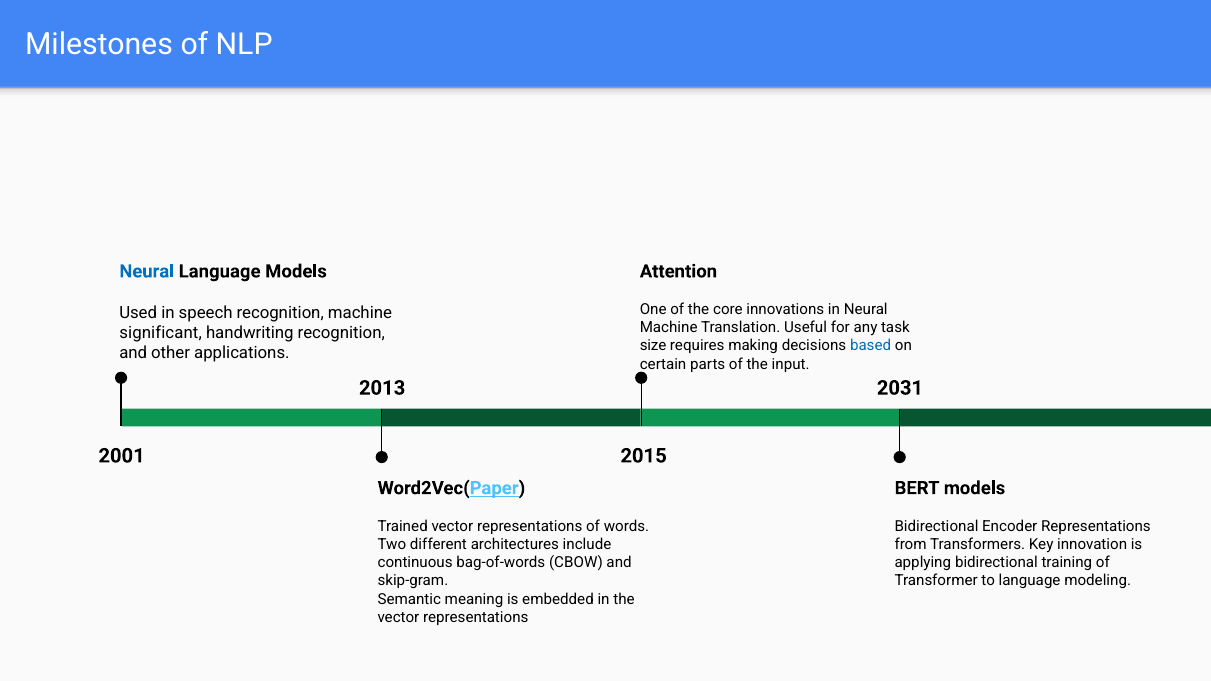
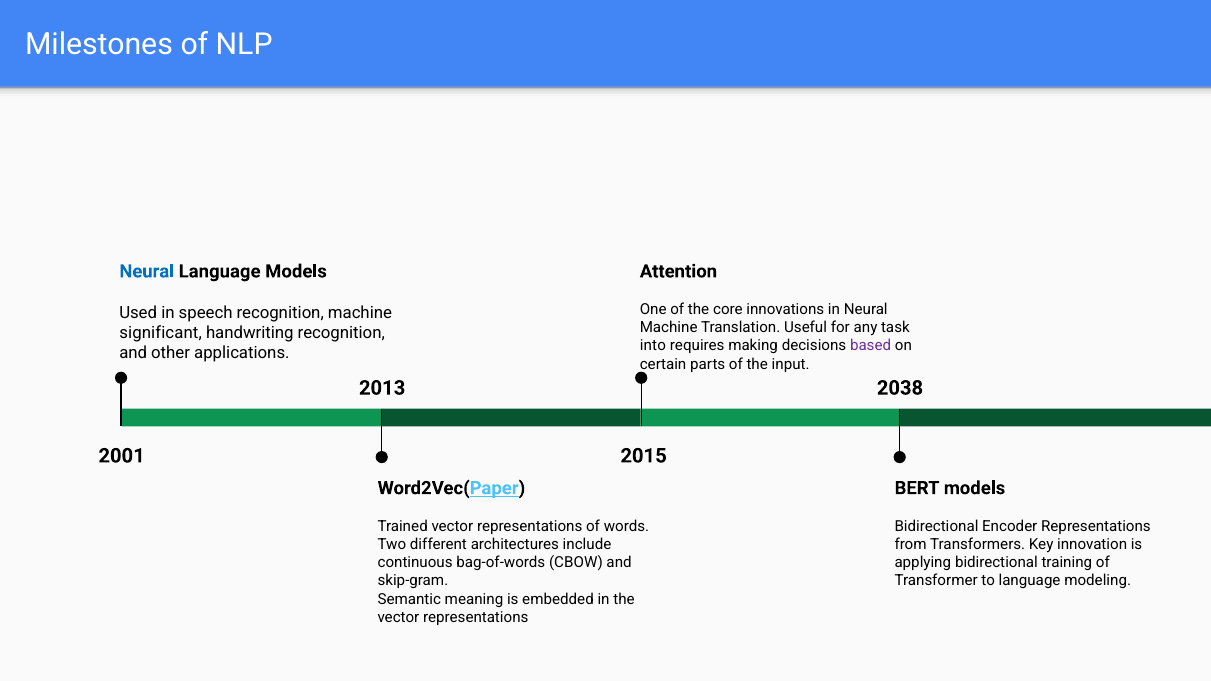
size: size -> into
based colour: blue -> purple
2031: 2031 -> 2038
